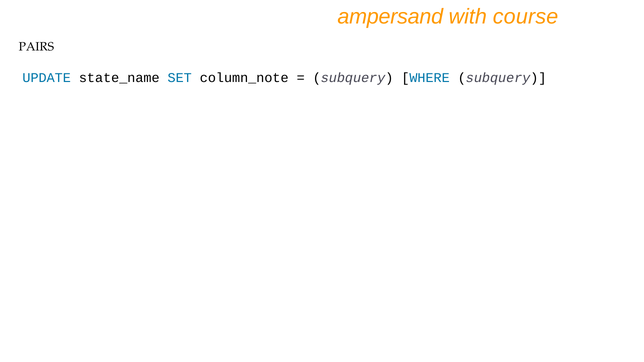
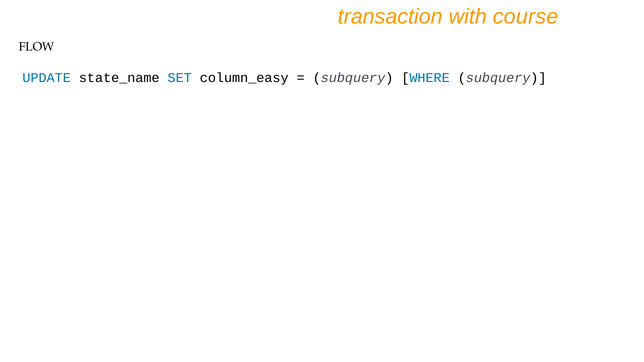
ampersand: ampersand -> transaction
PAIRS: PAIRS -> FLOW
column_note: column_note -> column_easy
